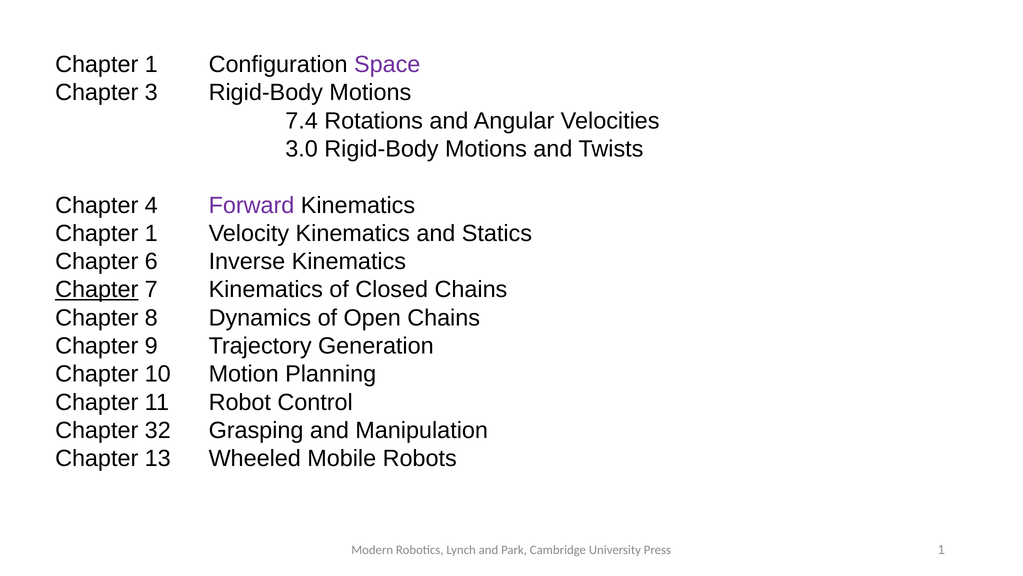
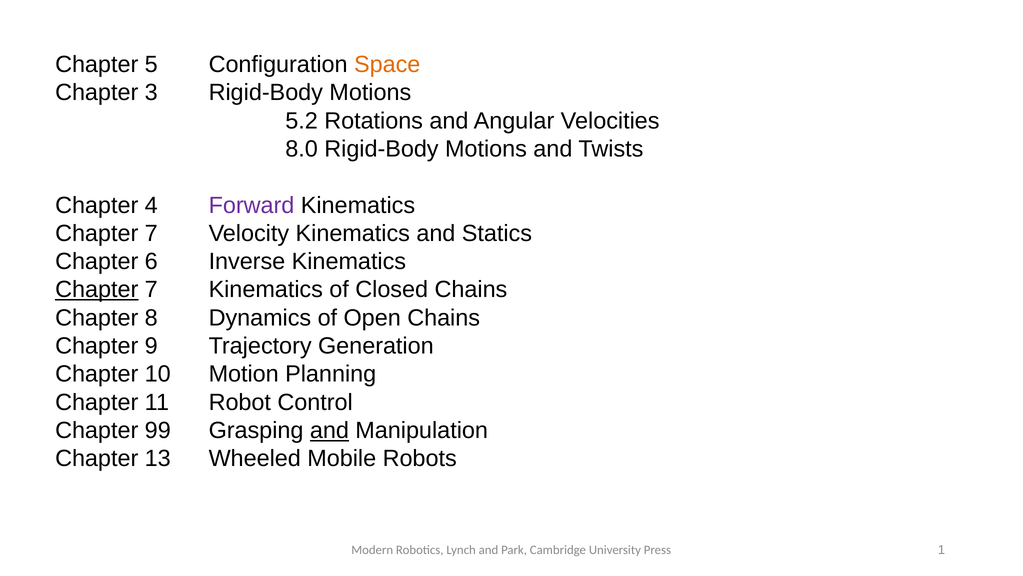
1 at (151, 64): 1 -> 5
Space colour: purple -> orange
7.4: 7.4 -> 5.2
3.0: 3.0 -> 8.0
1 at (151, 233): 1 -> 7
32: 32 -> 99
and at (329, 430) underline: none -> present
